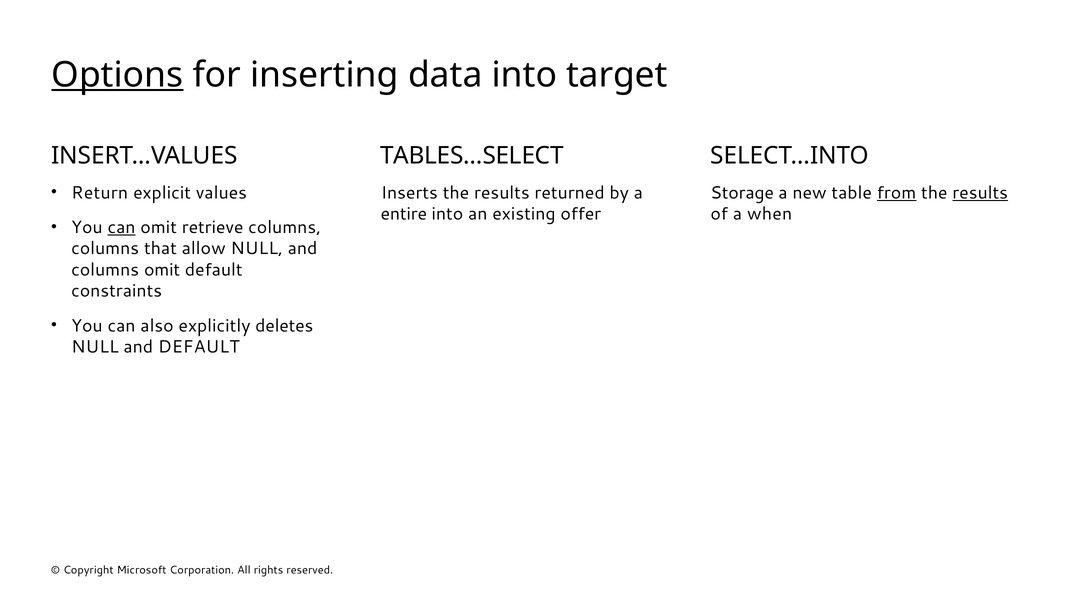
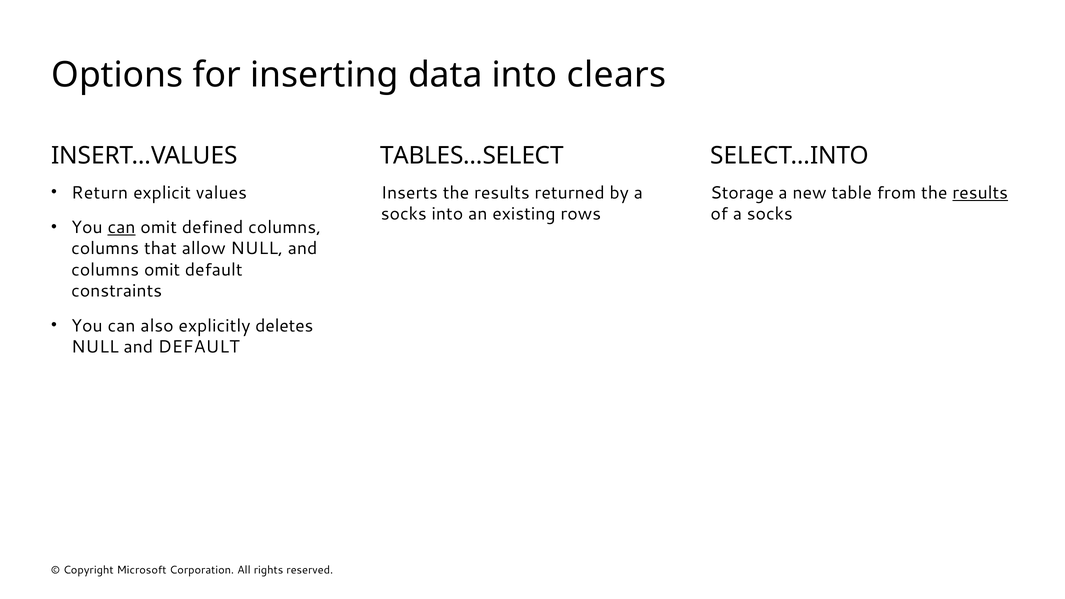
Options underline: present -> none
target: target -> clears
from underline: present -> none
entire at (404, 214): entire -> socks
offer: offer -> rows
of a when: when -> socks
retrieve: retrieve -> defined
